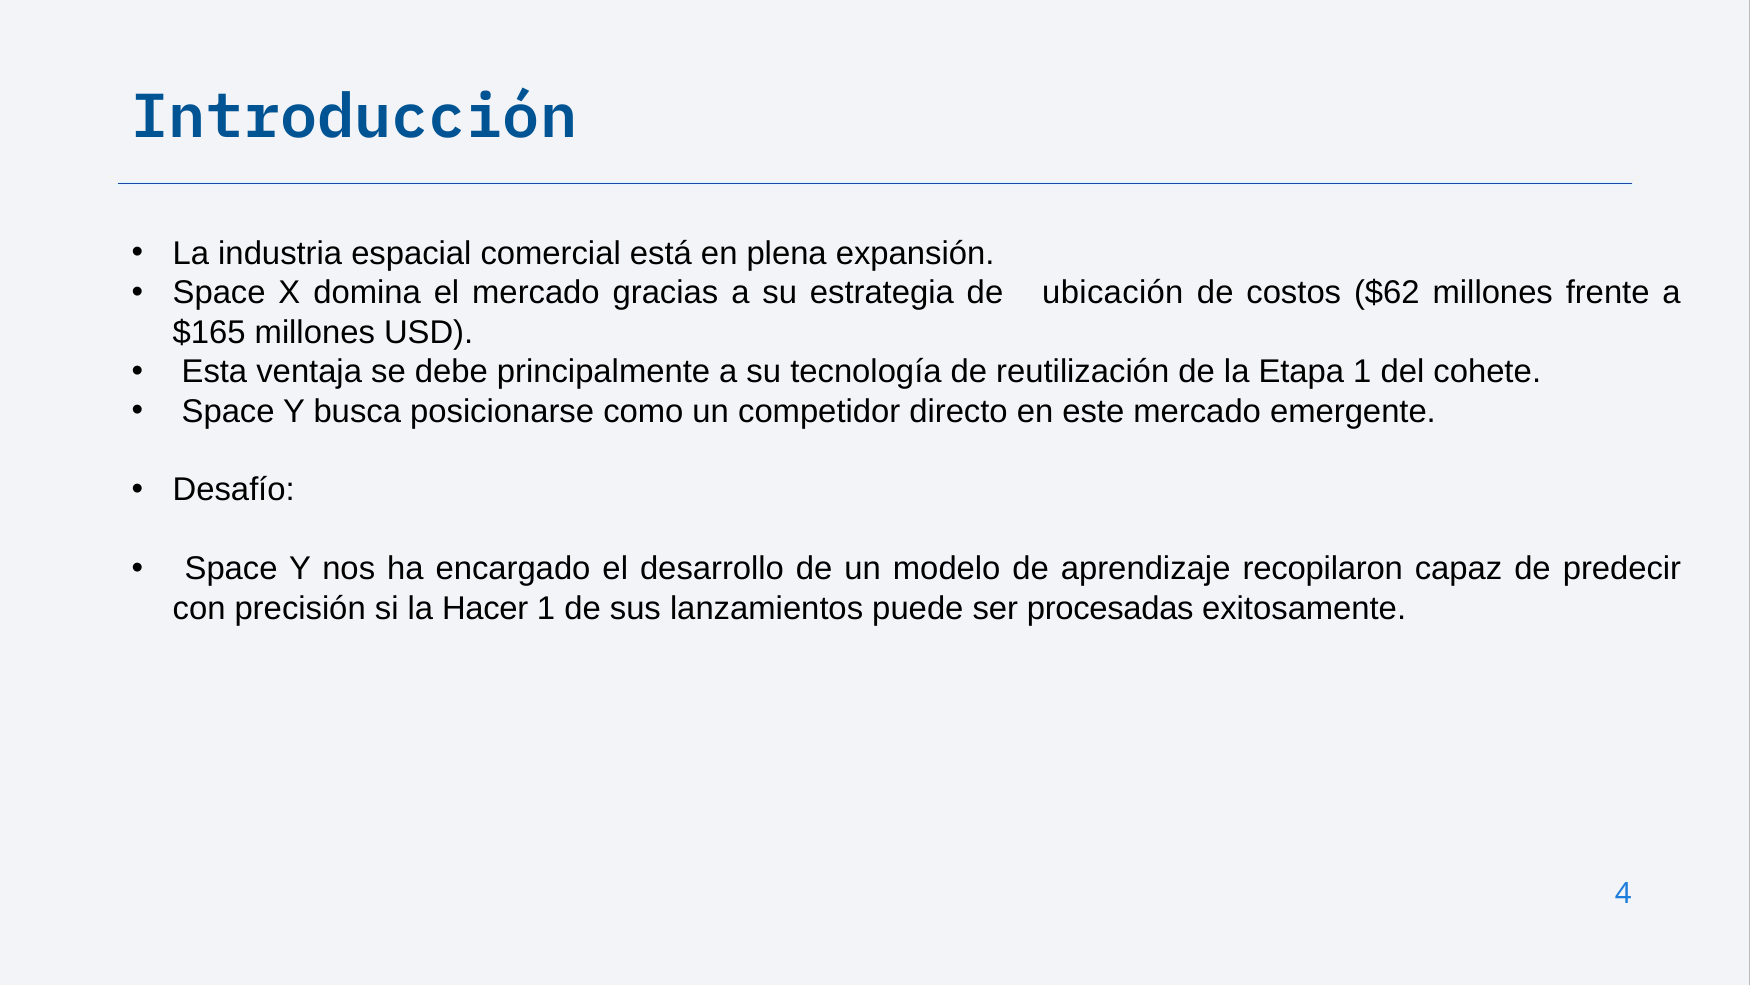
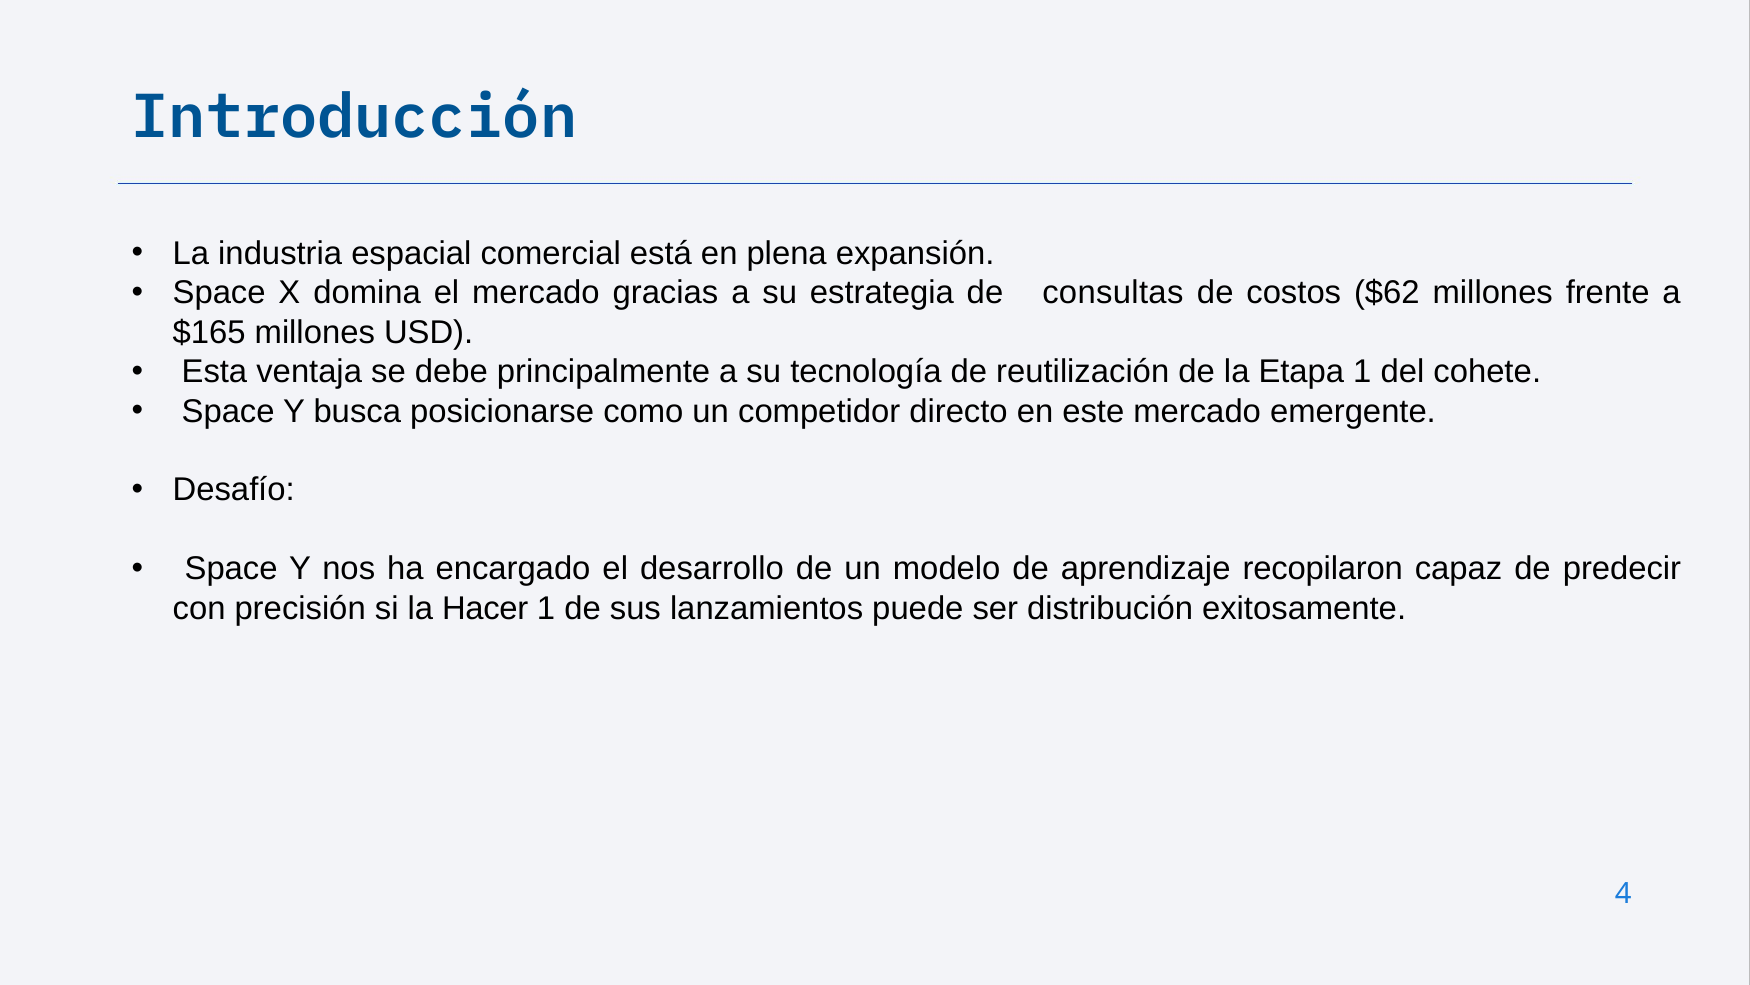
ubicación: ubicación -> consultas
procesadas: procesadas -> distribución
